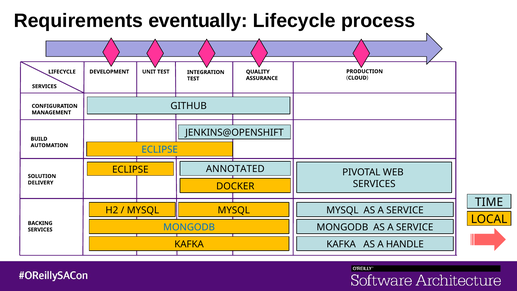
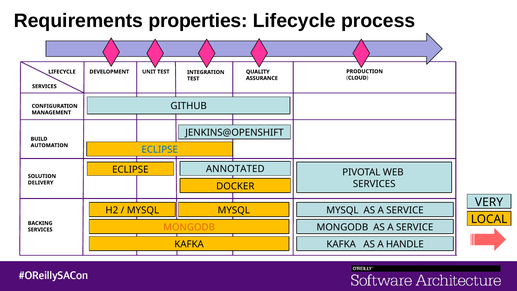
eventually: eventually -> properties
TIME: TIME -> VERY
MONGODB at (189, 227) colour: blue -> orange
